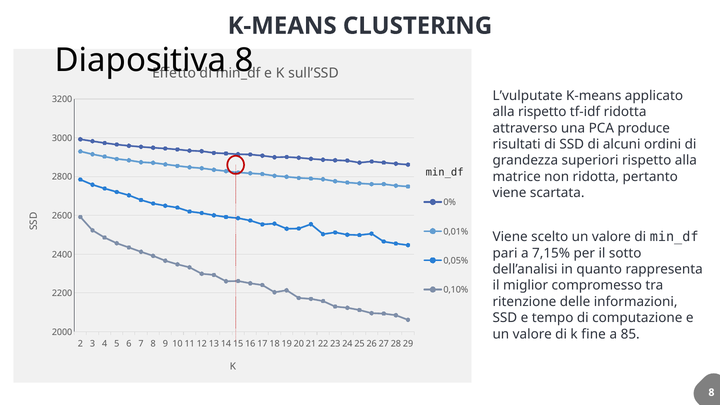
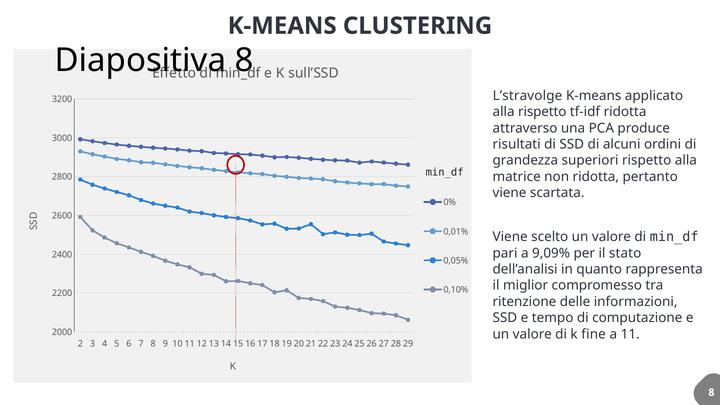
L’vulputate: L’vulputate -> L’stravolge
7,15%: 7,15% -> 9,09%
sotto: sotto -> stato
85: 85 -> 11
